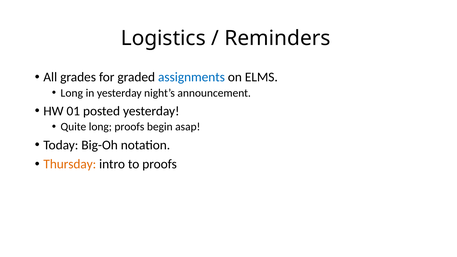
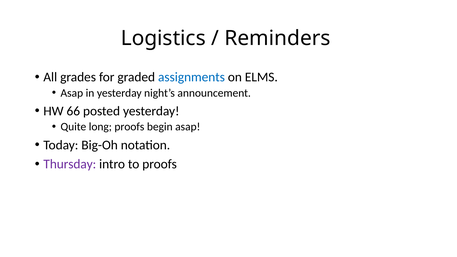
Long at (72, 93): Long -> Asap
01: 01 -> 66
Thursday colour: orange -> purple
